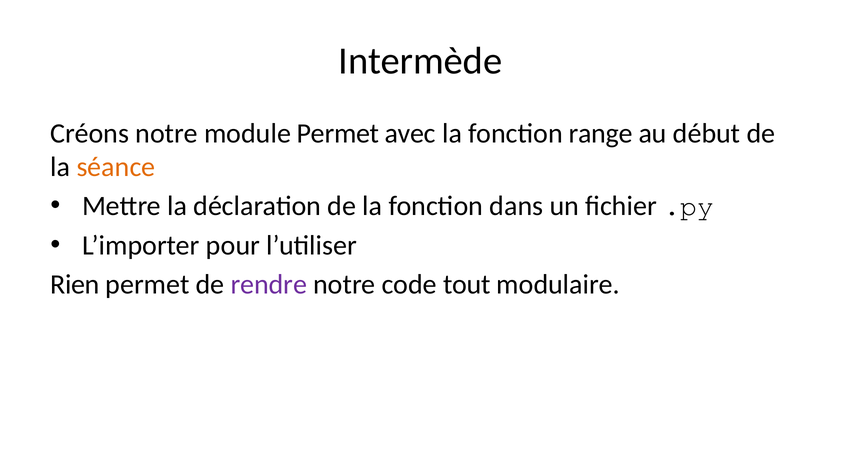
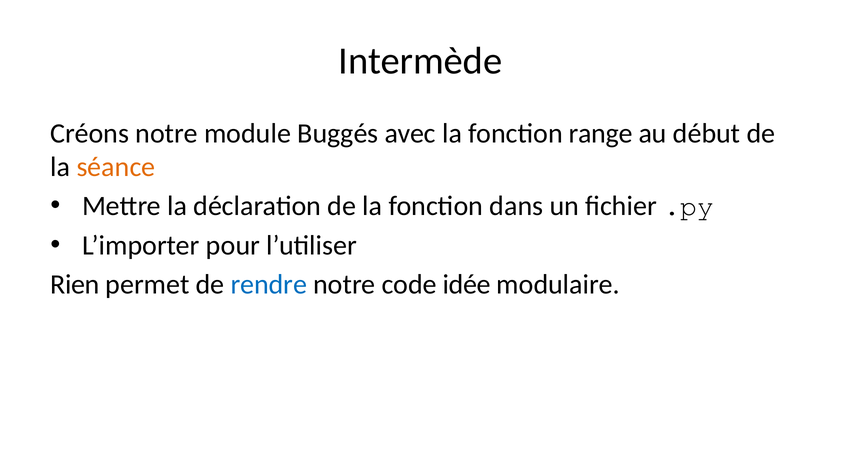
module Permet: Permet -> Buggés
rendre colour: purple -> blue
tout: tout -> idée
